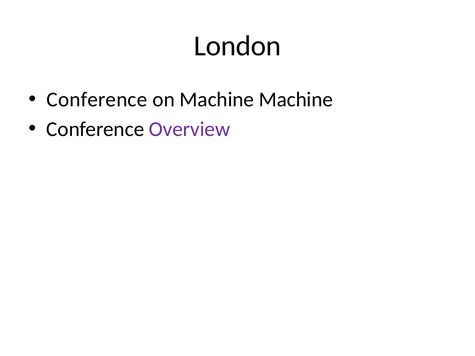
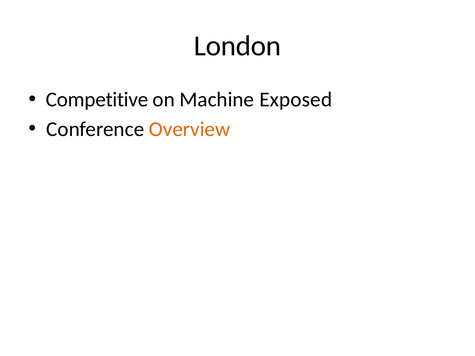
Conference at (97, 100): Conference -> Competitive
Machine Machine: Machine -> Exposed
Overview colour: purple -> orange
